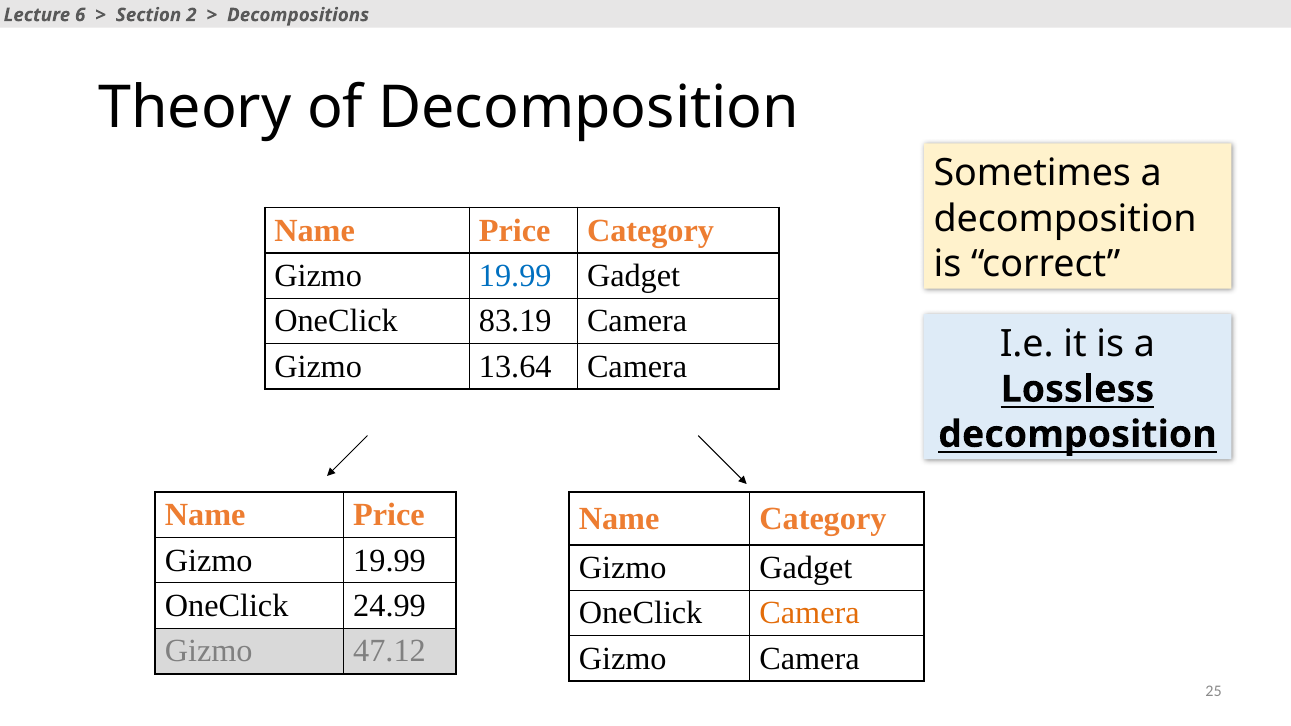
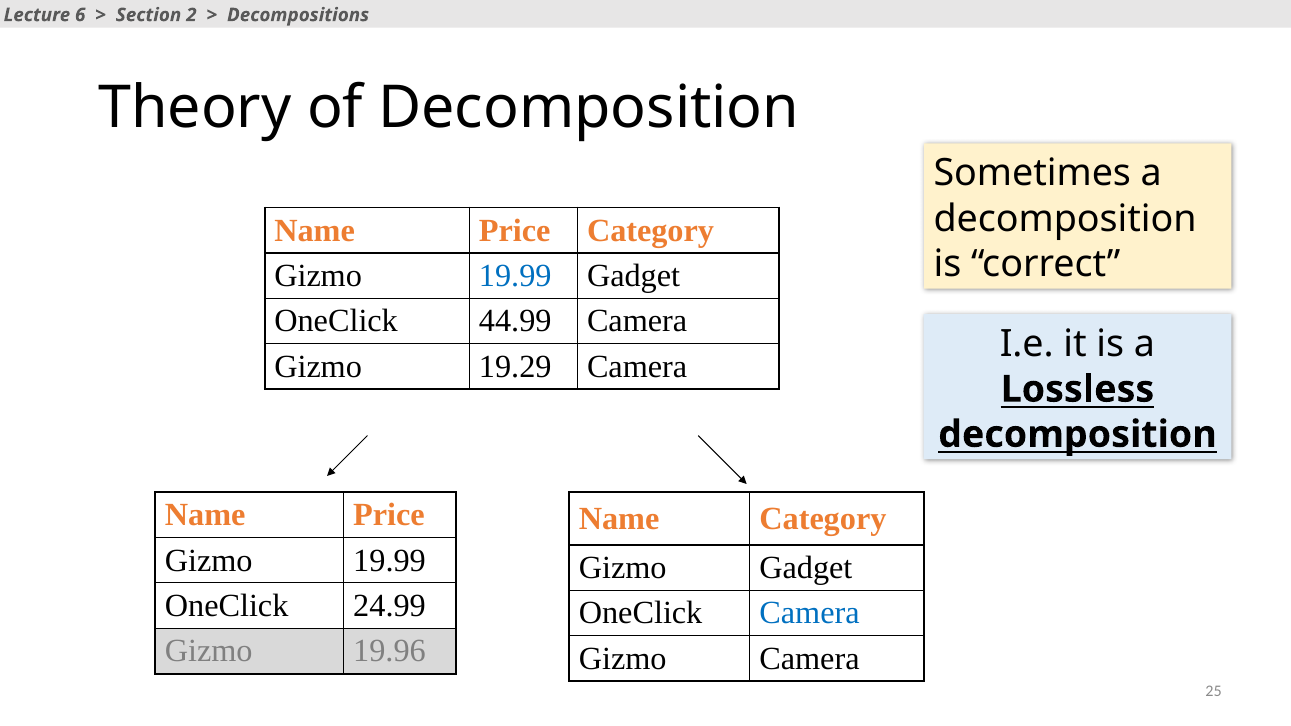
83.19: 83.19 -> 44.99
13.64: 13.64 -> 19.29
Camera at (809, 613) colour: orange -> blue
47.12: 47.12 -> 19.96
